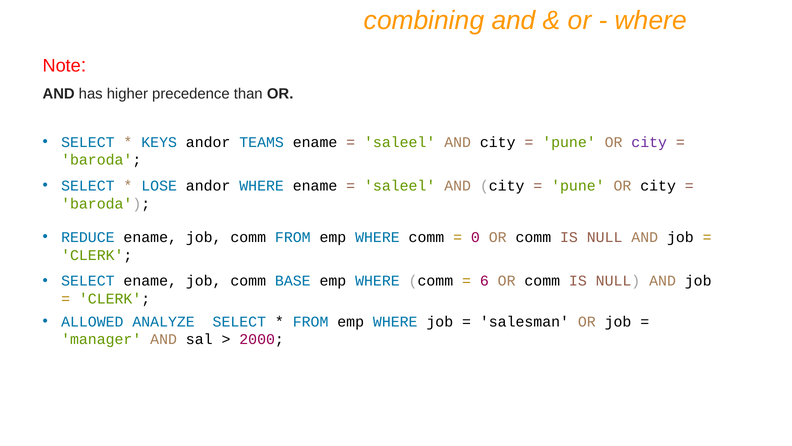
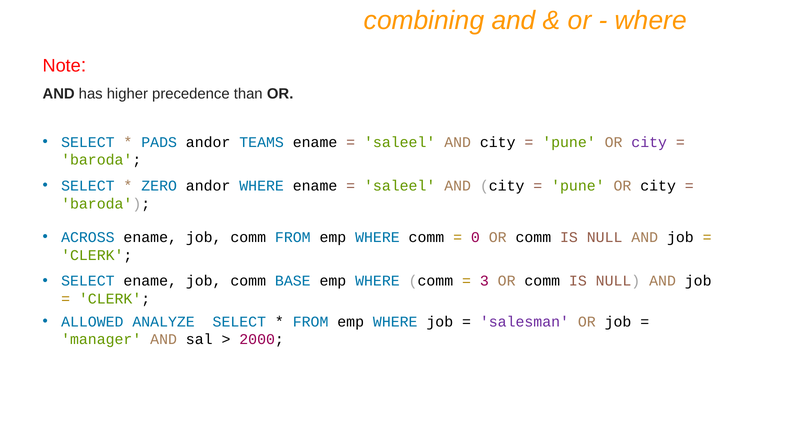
KEYS: KEYS -> PADS
LOSE: LOSE -> ZERO
REDUCE: REDUCE -> ACROSS
6: 6 -> 3
salesman colour: black -> purple
